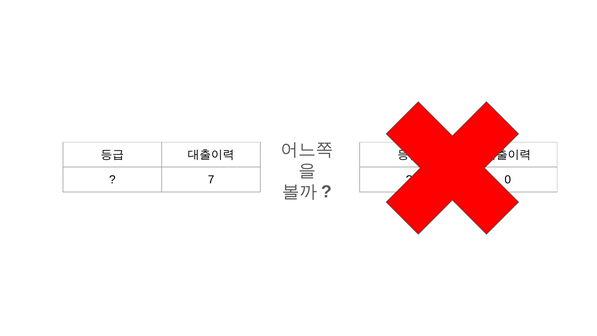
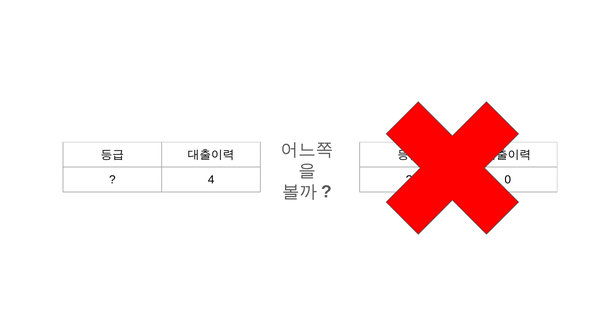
7: 7 -> 4
